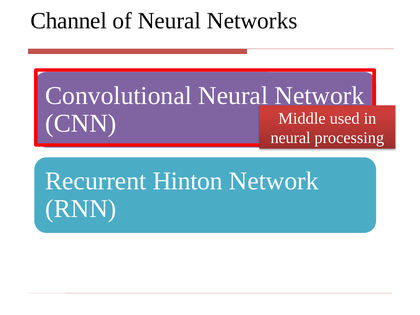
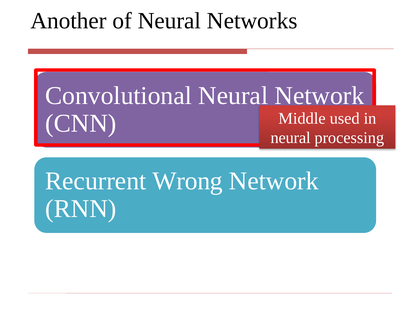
Channel: Channel -> Another
Hinton: Hinton -> Wrong
